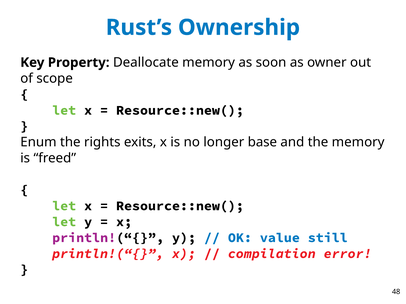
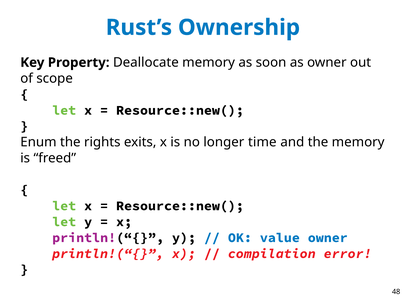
base: base -> time
value still: still -> owner
